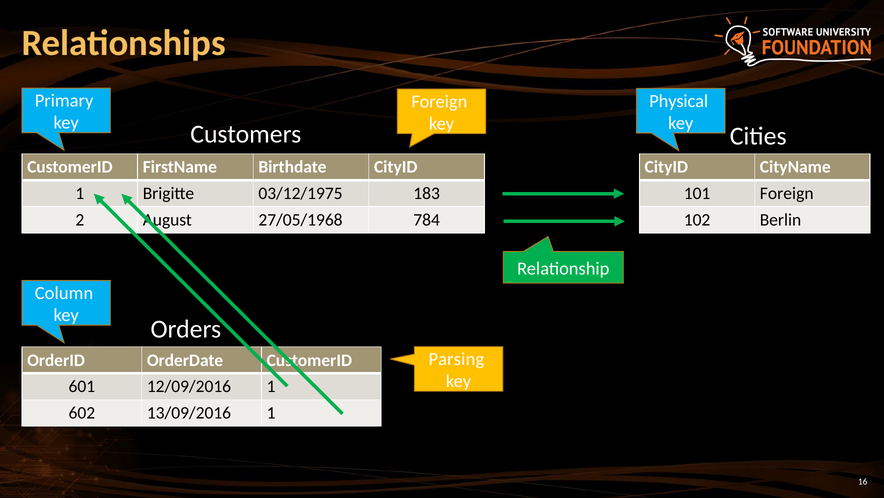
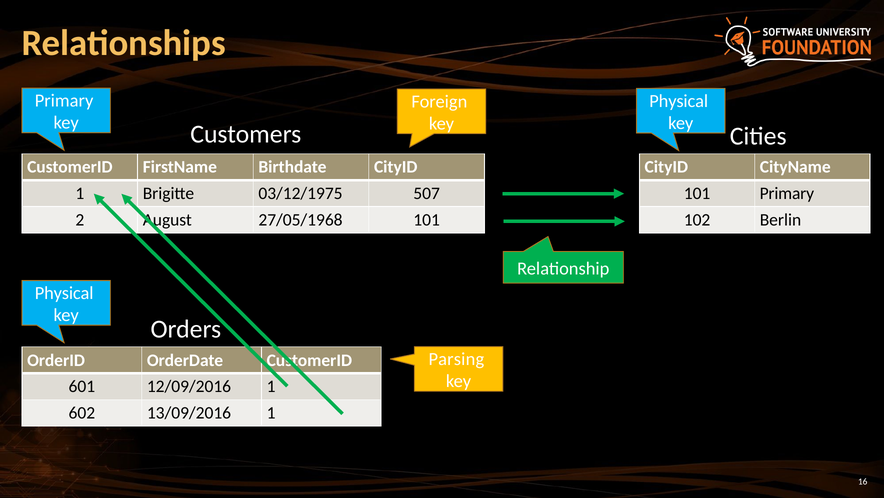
183: 183 -> 507
101 Foreign: Foreign -> Primary
784 at (427, 220): 784 -> 101
Column at (64, 293): Column -> Physical
